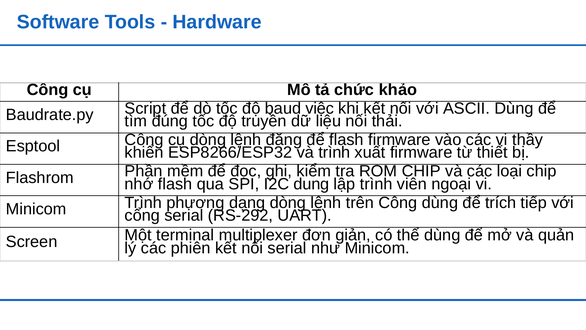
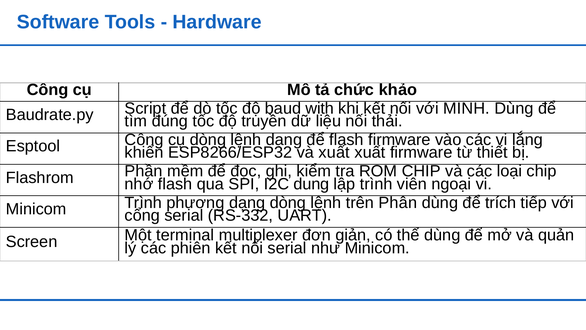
việc: việc -> with
ASCII: ASCII -> MINH
lệnh đăng: đăng -> dạng
thầy: thầy -> lắng
và trình: trình -> xuất
trên Công: Công -> Phân
RS-292: RS-292 -> RS-332
